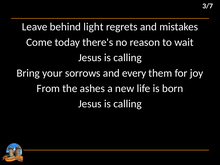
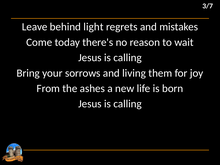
every: every -> living
